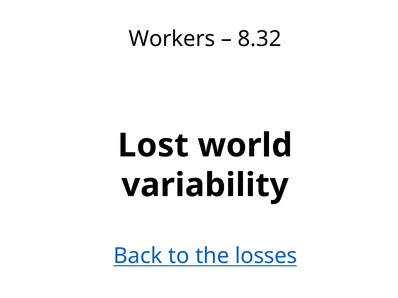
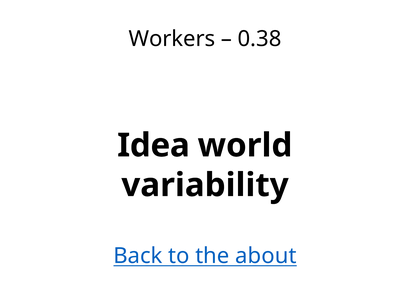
8.32: 8.32 -> 0.38
Lost: Lost -> Idea
losses: losses -> about
